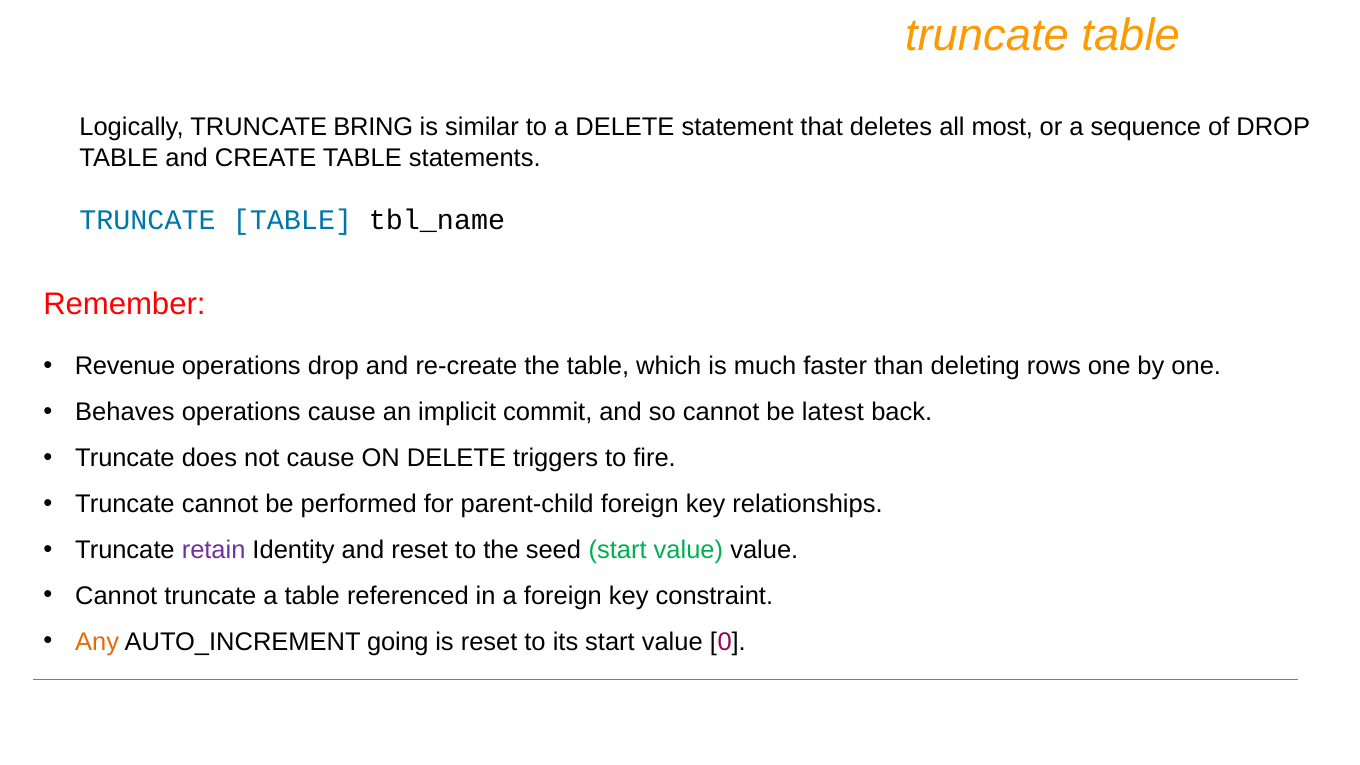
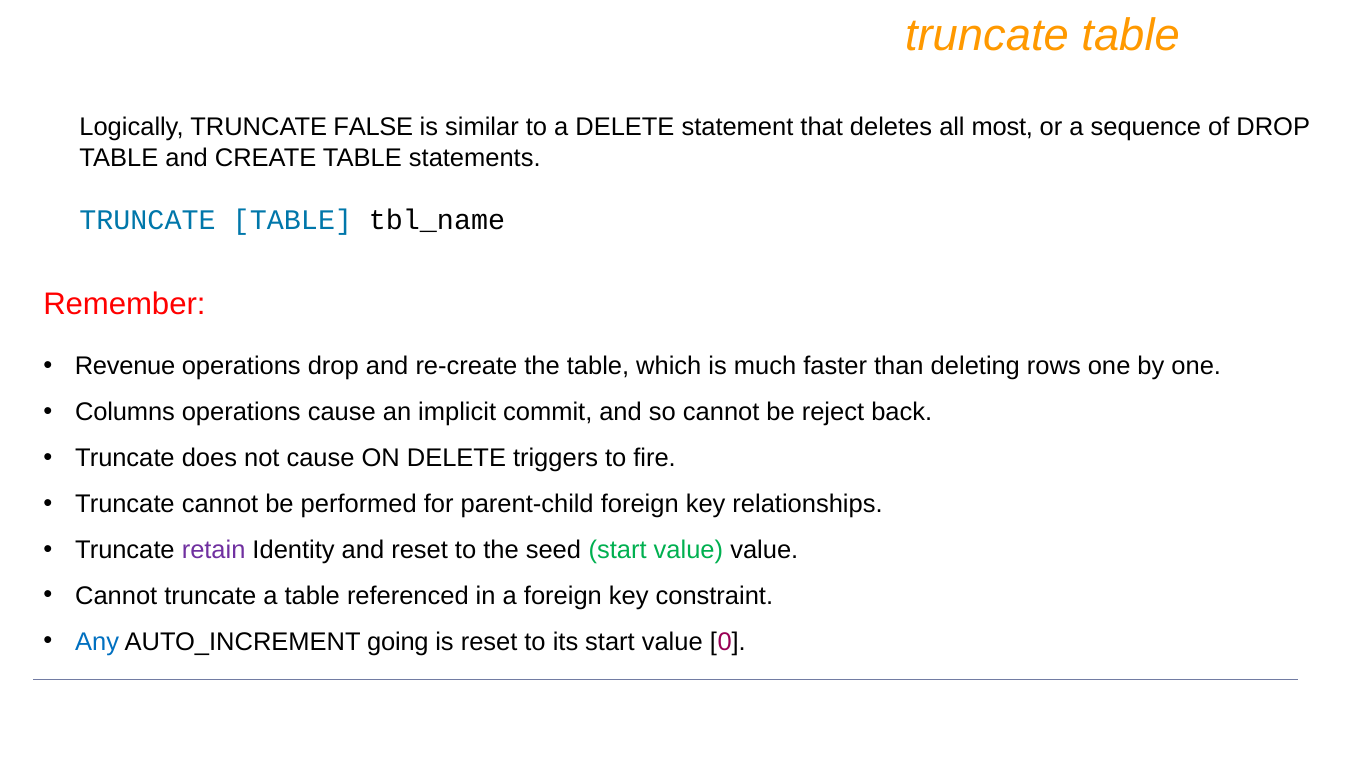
BRING: BRING -> FALSE
Behaves: Behaves -> Columns
latest: latest -> reject
Any colour: orange -> blue
